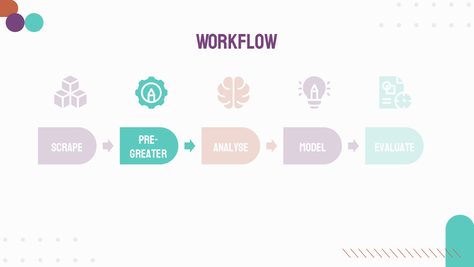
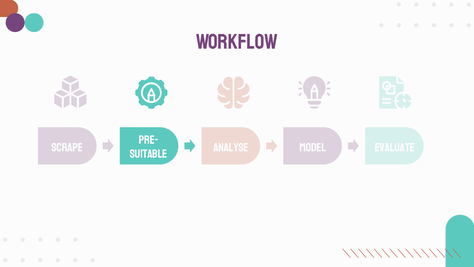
greater: greater -> suitable
